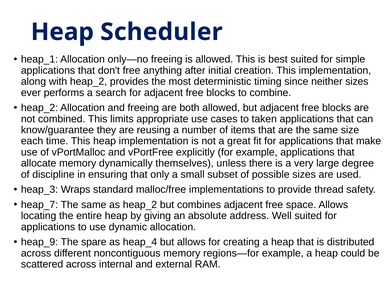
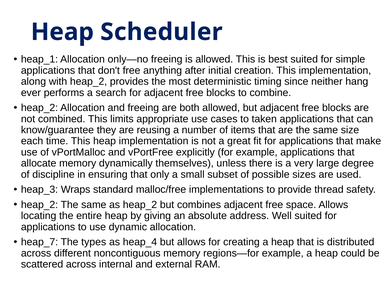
neither sizes: sizes -> hang
heap_7 at (40, 205): heap_7 -> heap_2
heap_9: heap_9 -> heap_7
spare: spare -> types
